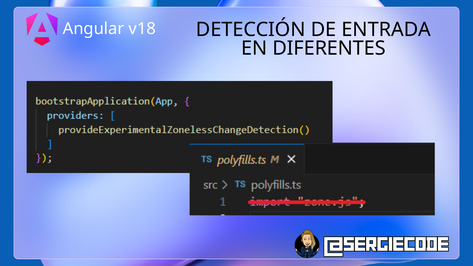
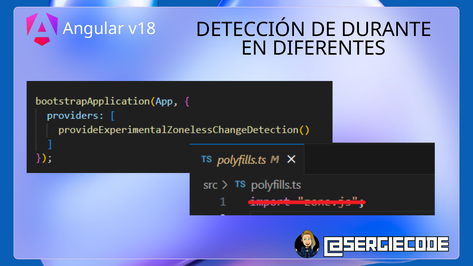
ENTRADA: ENTRADA -> DURANTE
